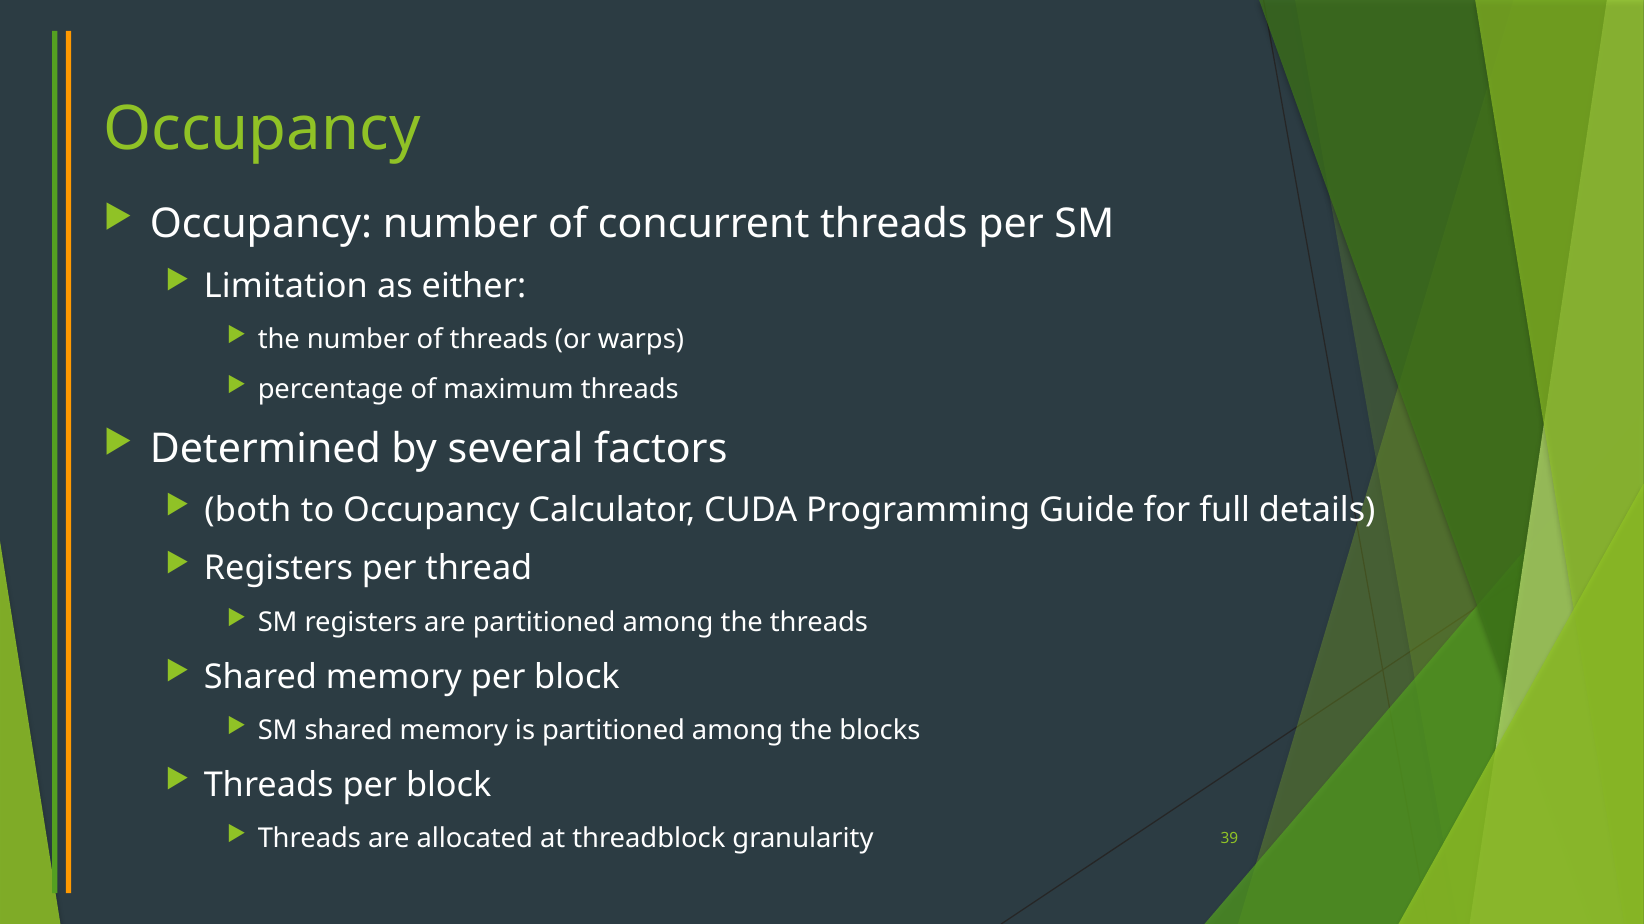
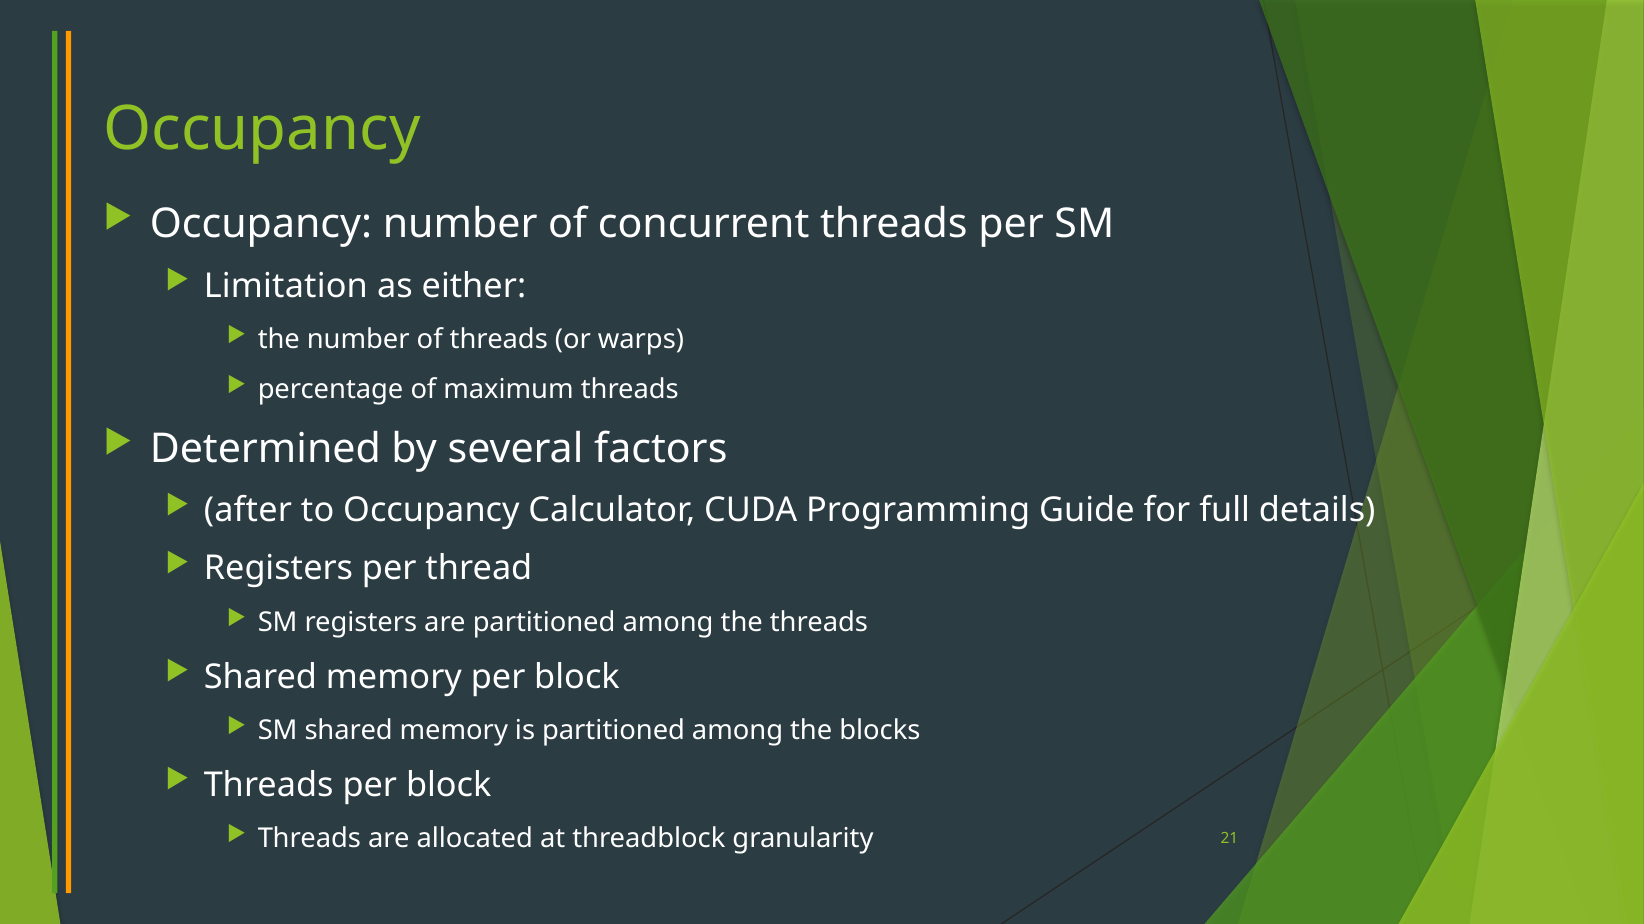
both: both -> after
39: 39 -> 21
